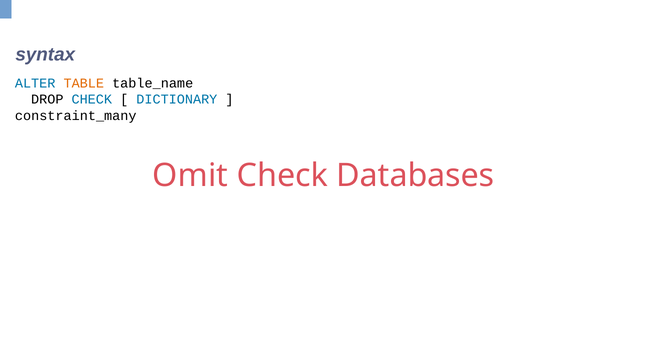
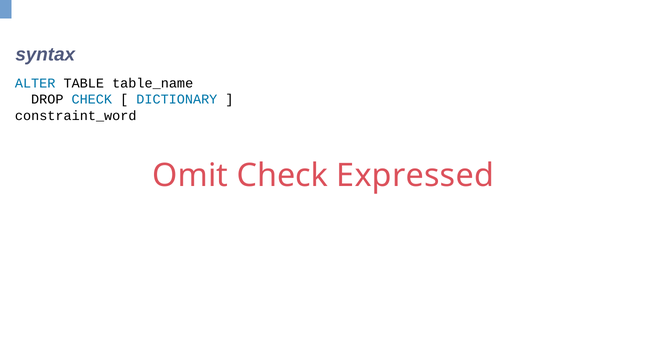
TABLE colour: orange -> black
constraint_many: constraint_many -> constraint_word
Databases: Databases -> Expressed
